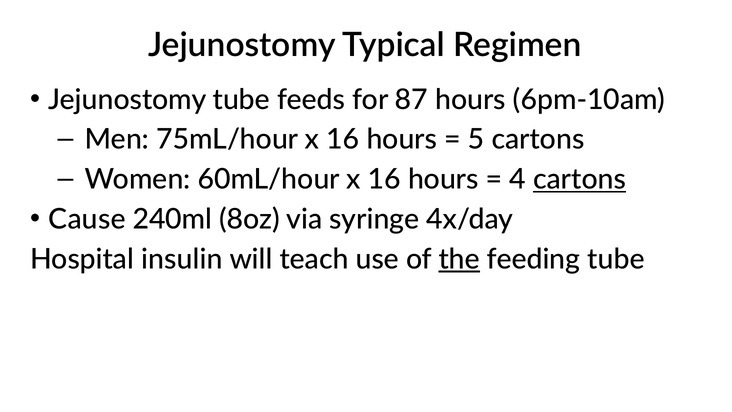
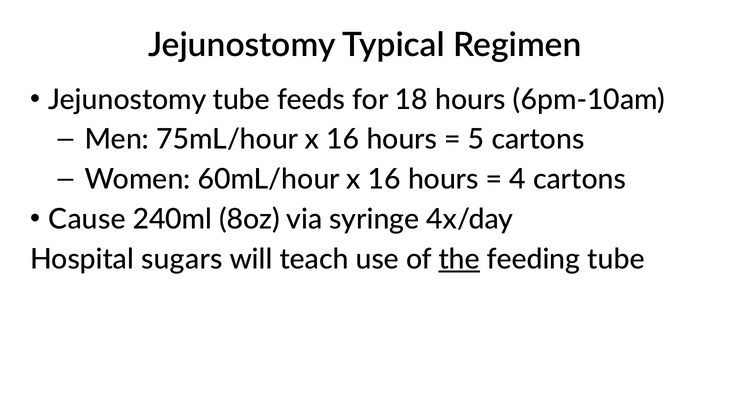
87: 87 -> 18
cartons at (580, 179) underline: present -> none
insulin: insulin -> sugars
